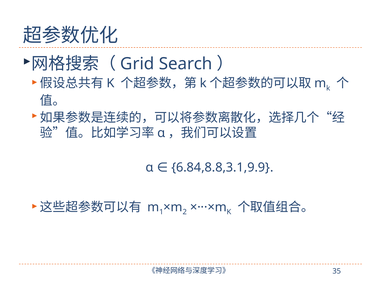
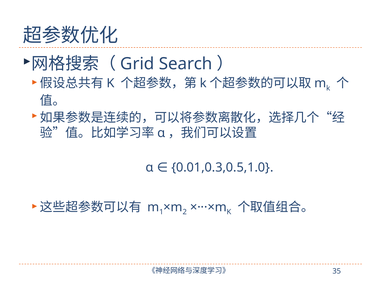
6.84,8.8,3.1,9.9: 6.84,8.8,3.1,9.9 -> 0.01,0.3,0.5,1.0
